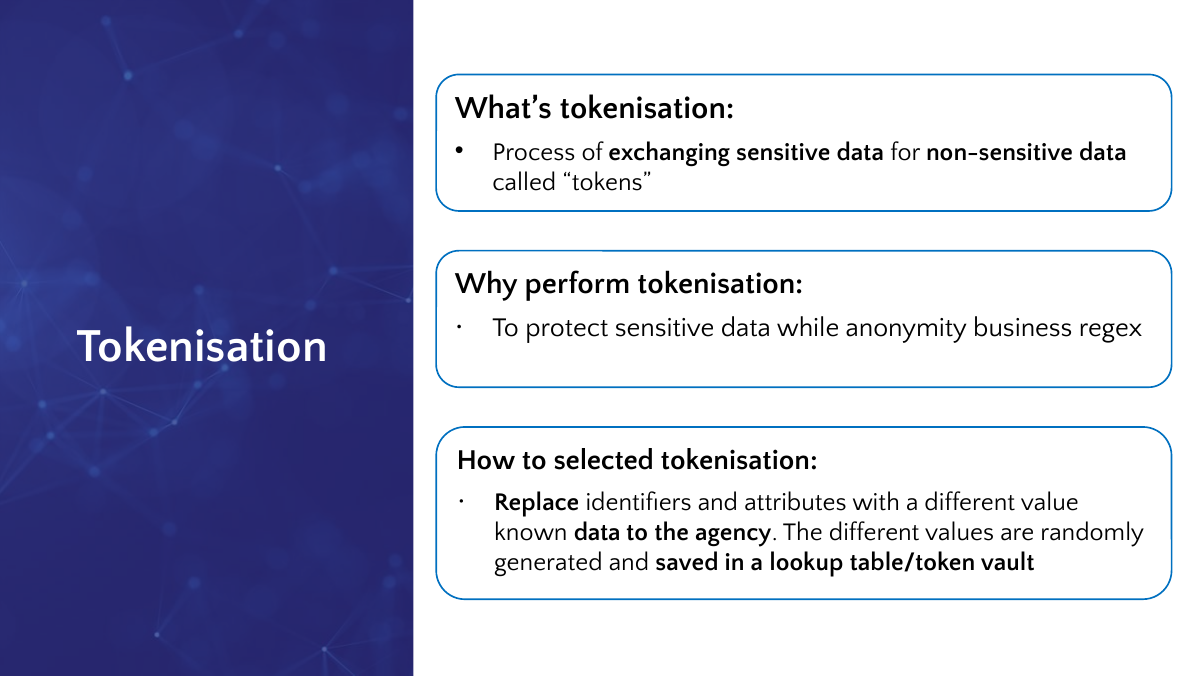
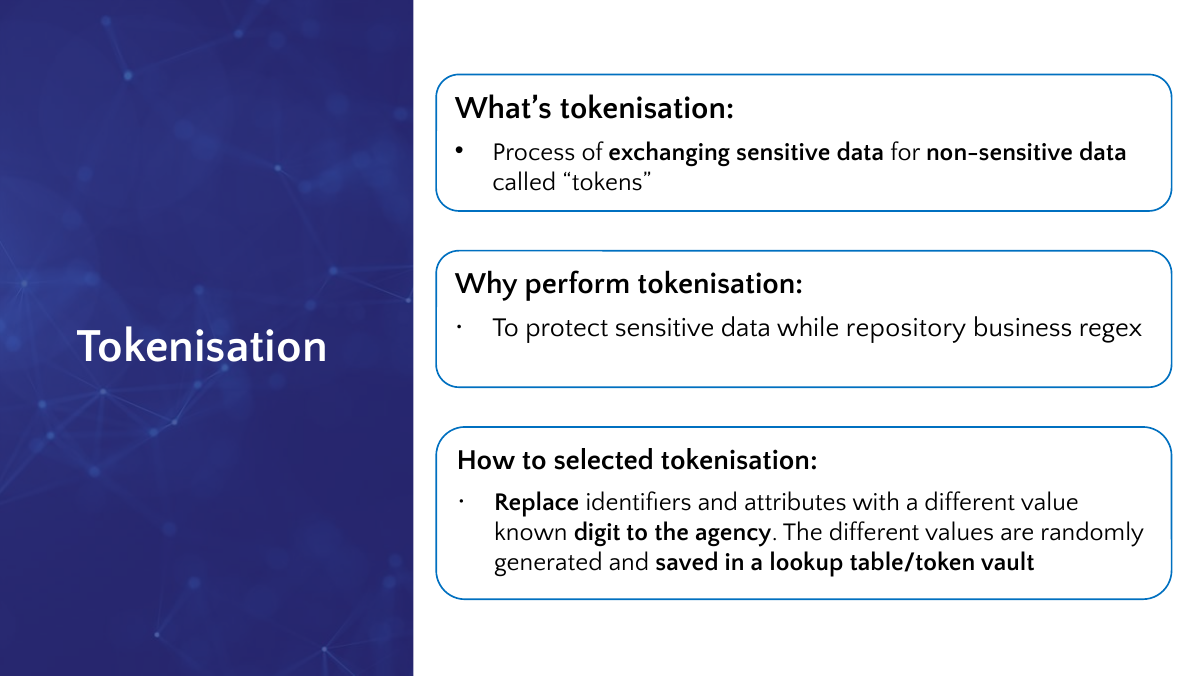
anonymity: anonymity -> repository
known data: data -> digit
